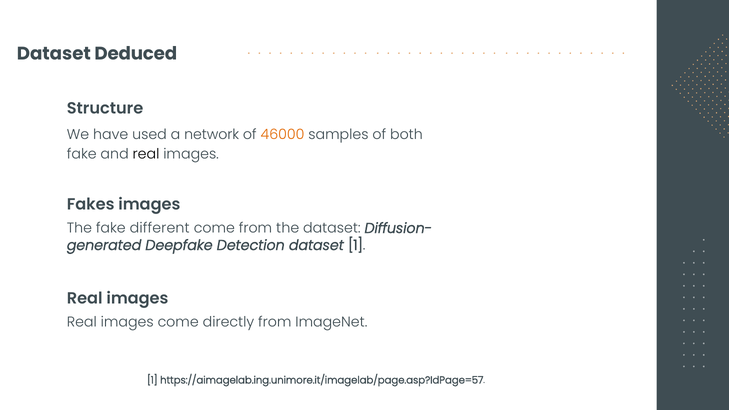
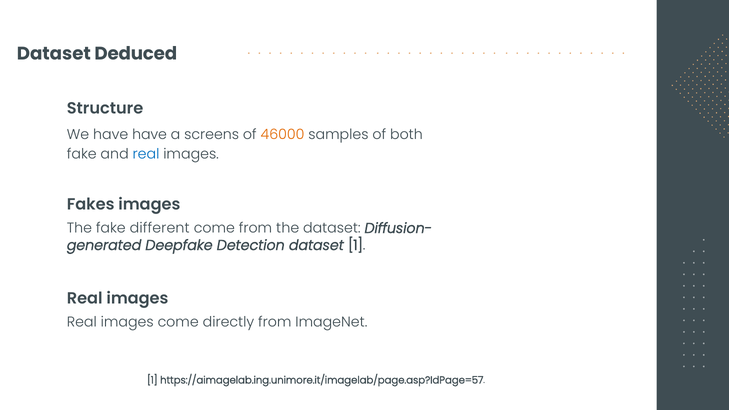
have used: used -> have
network: network -> screens
real at (146, 154) colour: black -> blue
